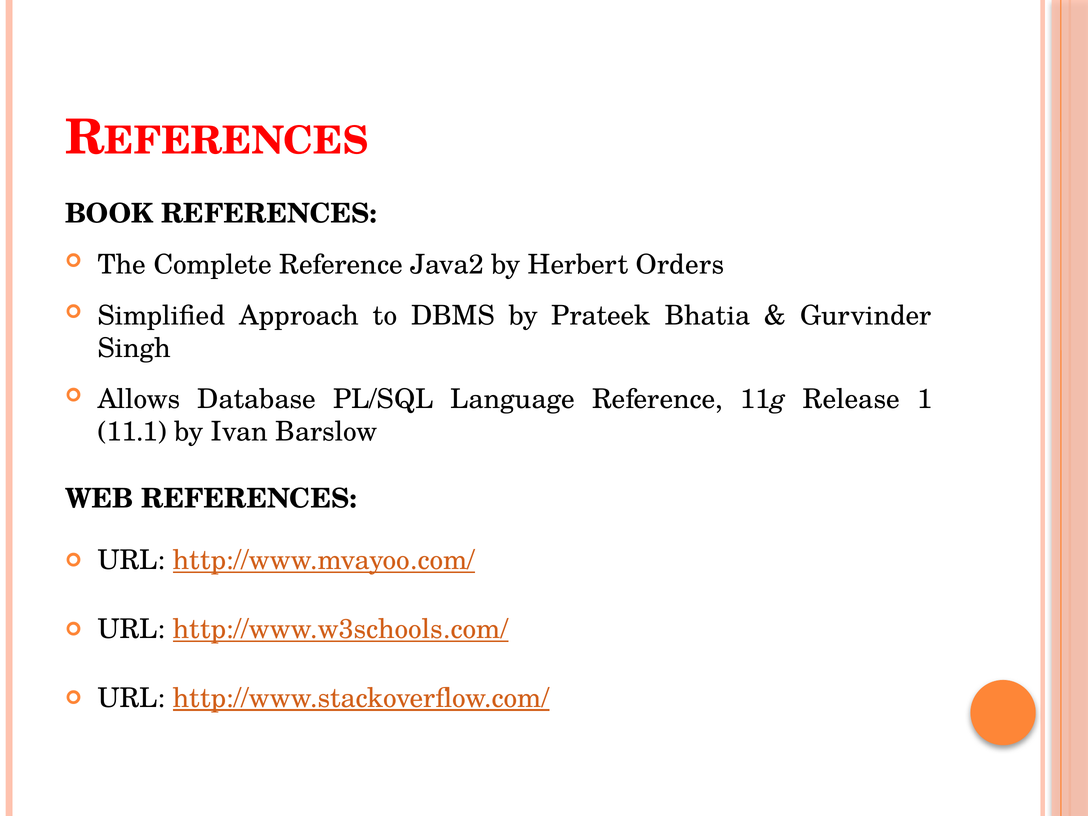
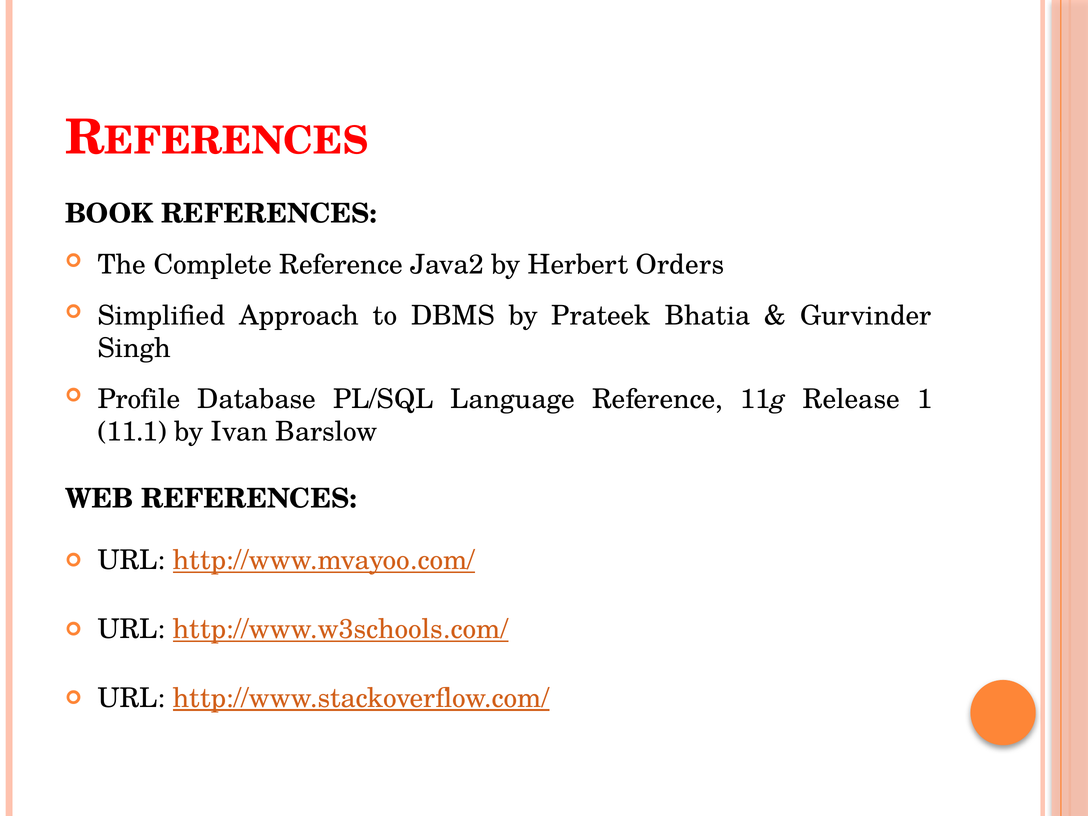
Allows: Allows -> Profile
